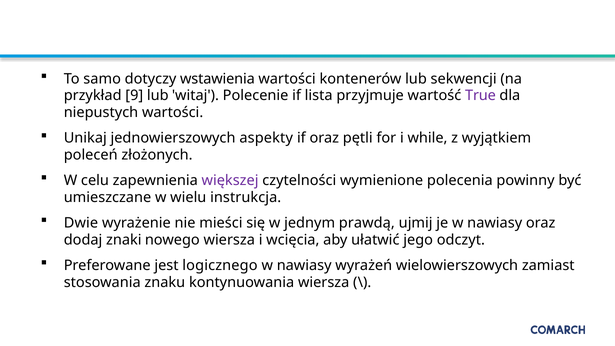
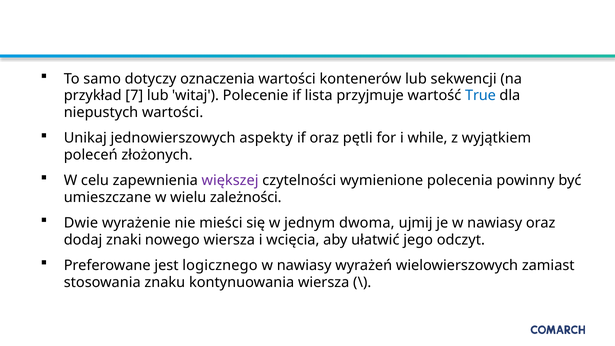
wstawienia: wstawienia -> oznaczenia
9: 9 -> 7
True colour: purple -> blue
instrukcja: instrukcja -> zależności
prawdą: prawdą -> dwoma
